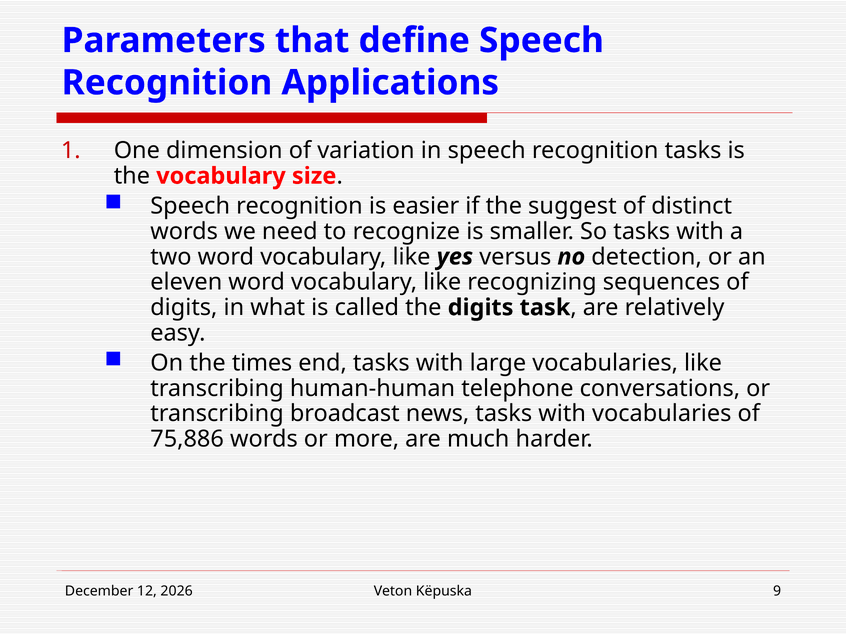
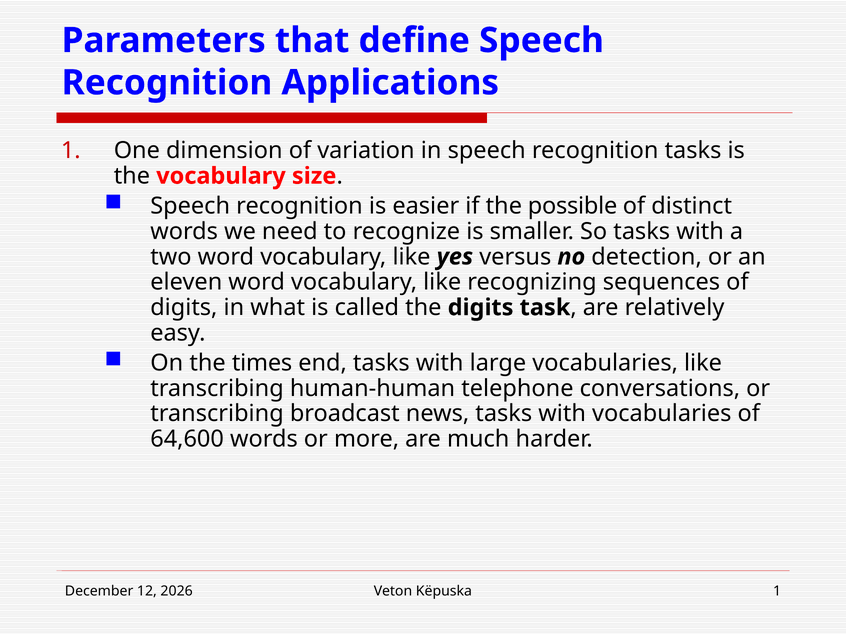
suggest: suggest -> possible
75,886: 75,886 -> 64,600
Këpuska 9: 9 -> 1
